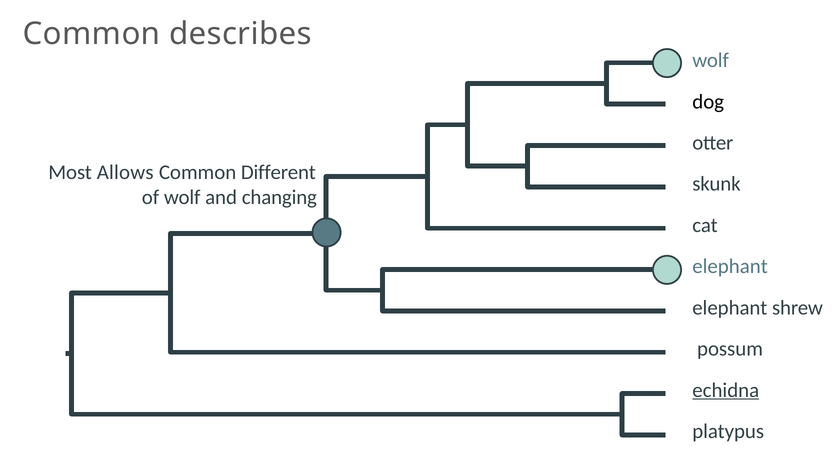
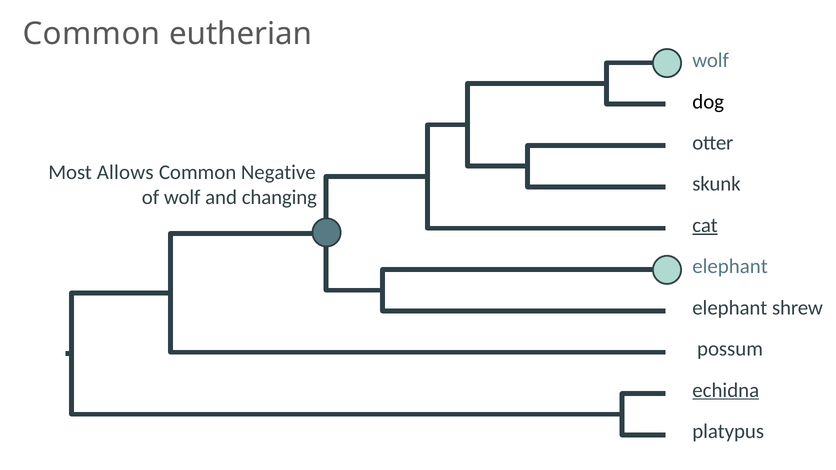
describes: describes -> eutherian
Different: Different -> Negative
cat underline: none -> present
